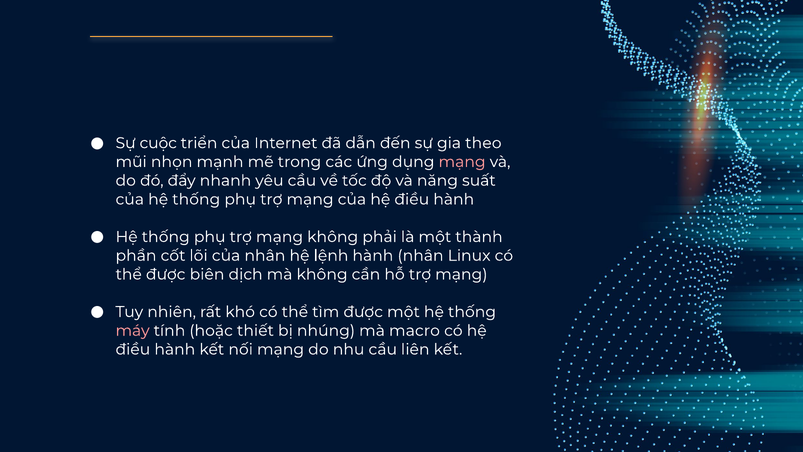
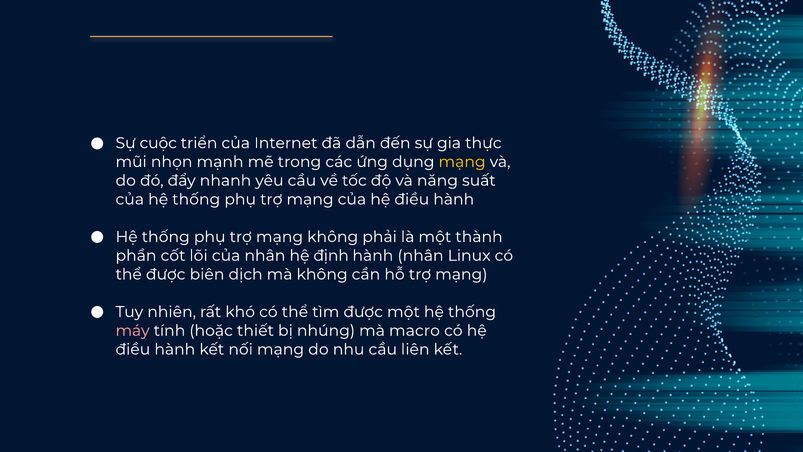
theo: theo -> thực
mạng at (462, 162) colour: pink -> yellow
lệnh: lệnh -> định
